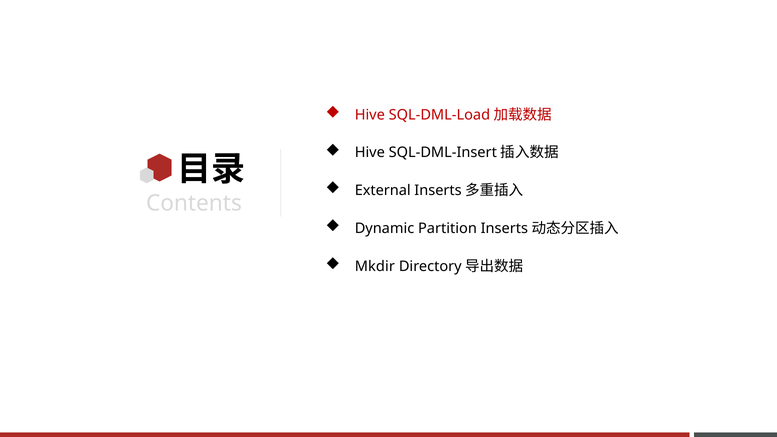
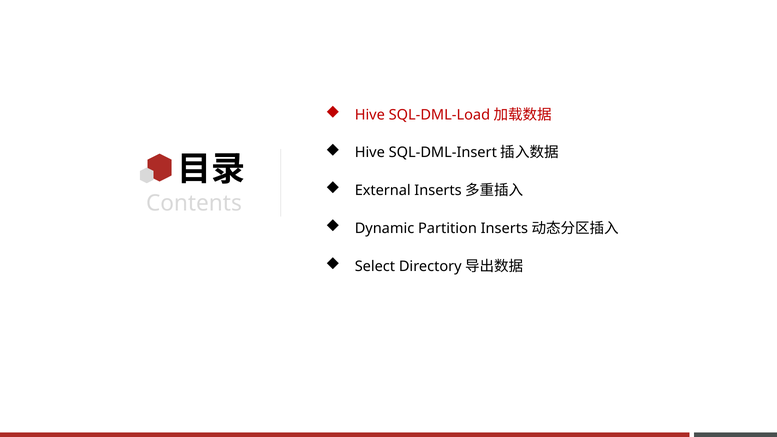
Mkdir: Mkdir -> Select
